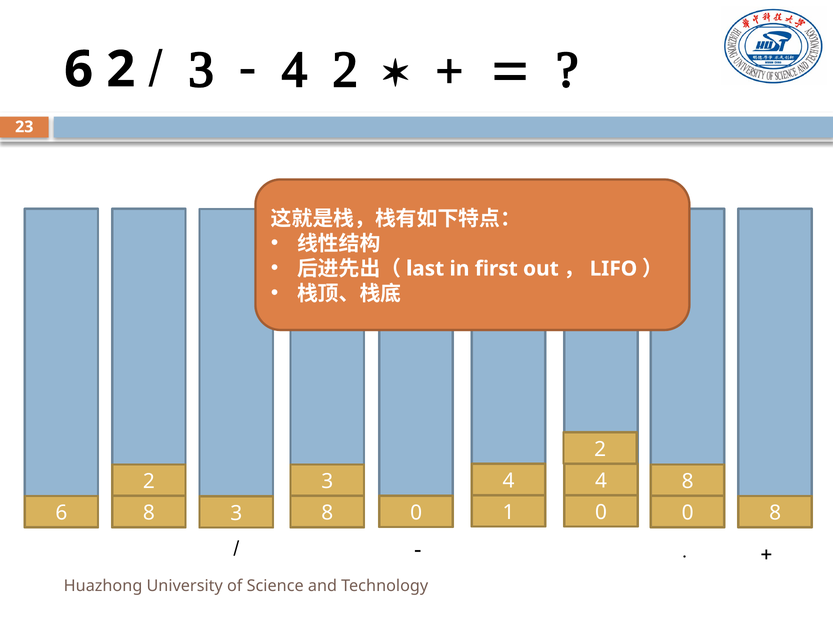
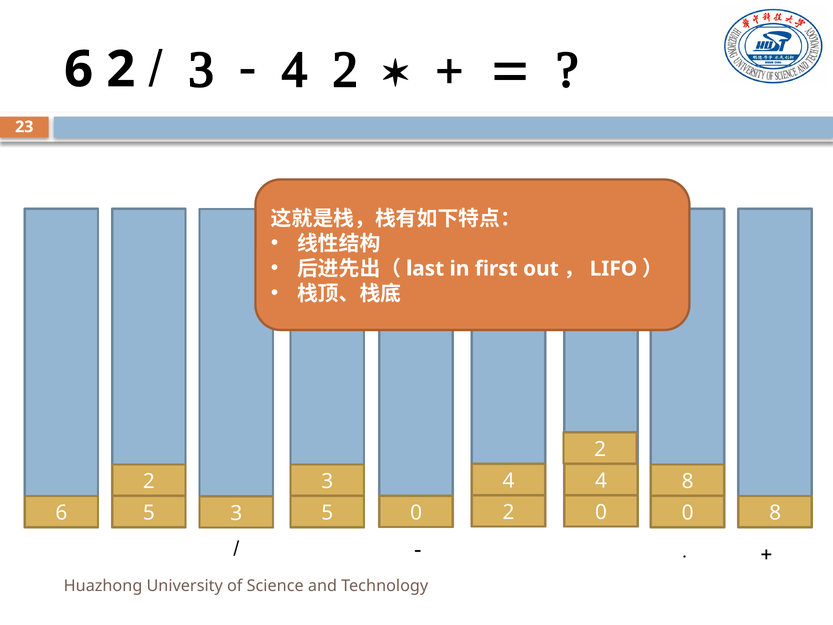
0 1: 1 -> 2
6 8: 8 -> 5
3 8: 8 -> 5
